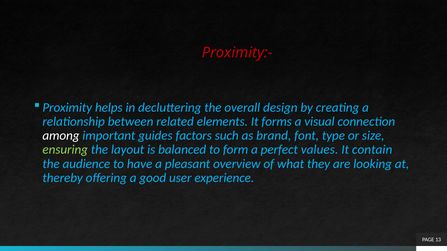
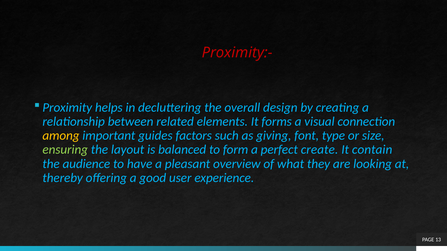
among colour: white -> yellow
brand: brand -> giving
values: values -> create
